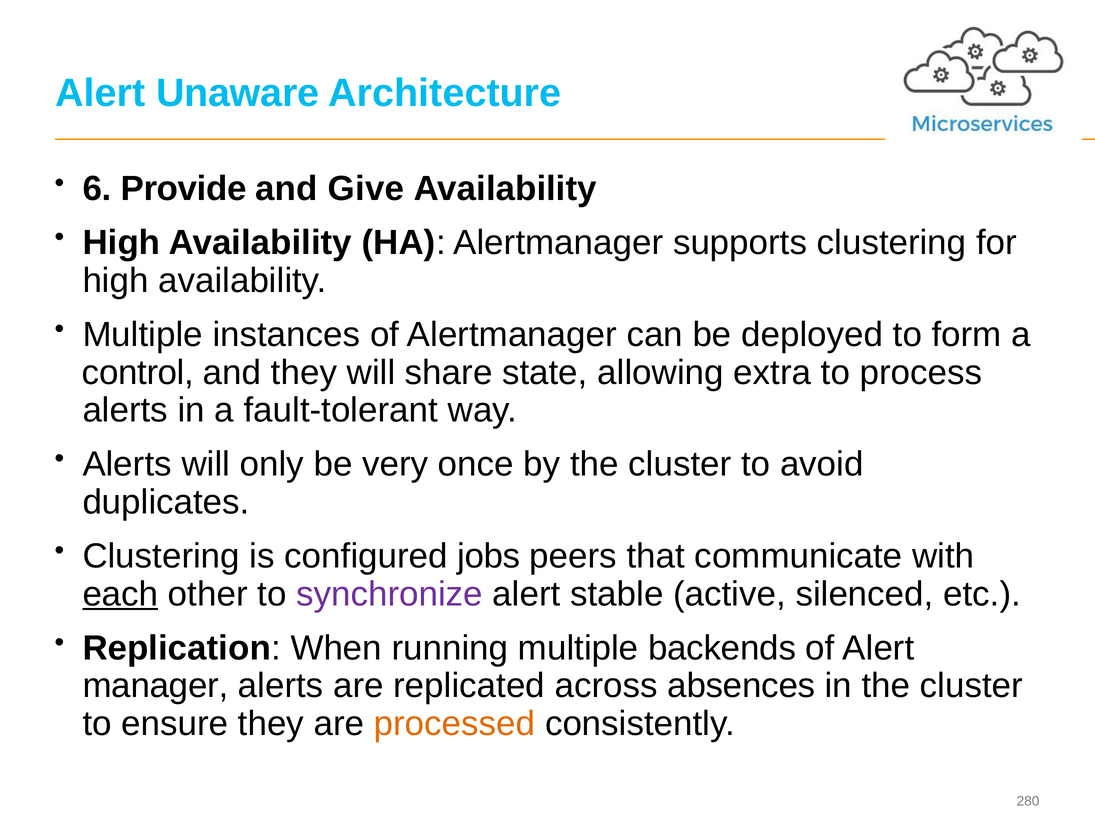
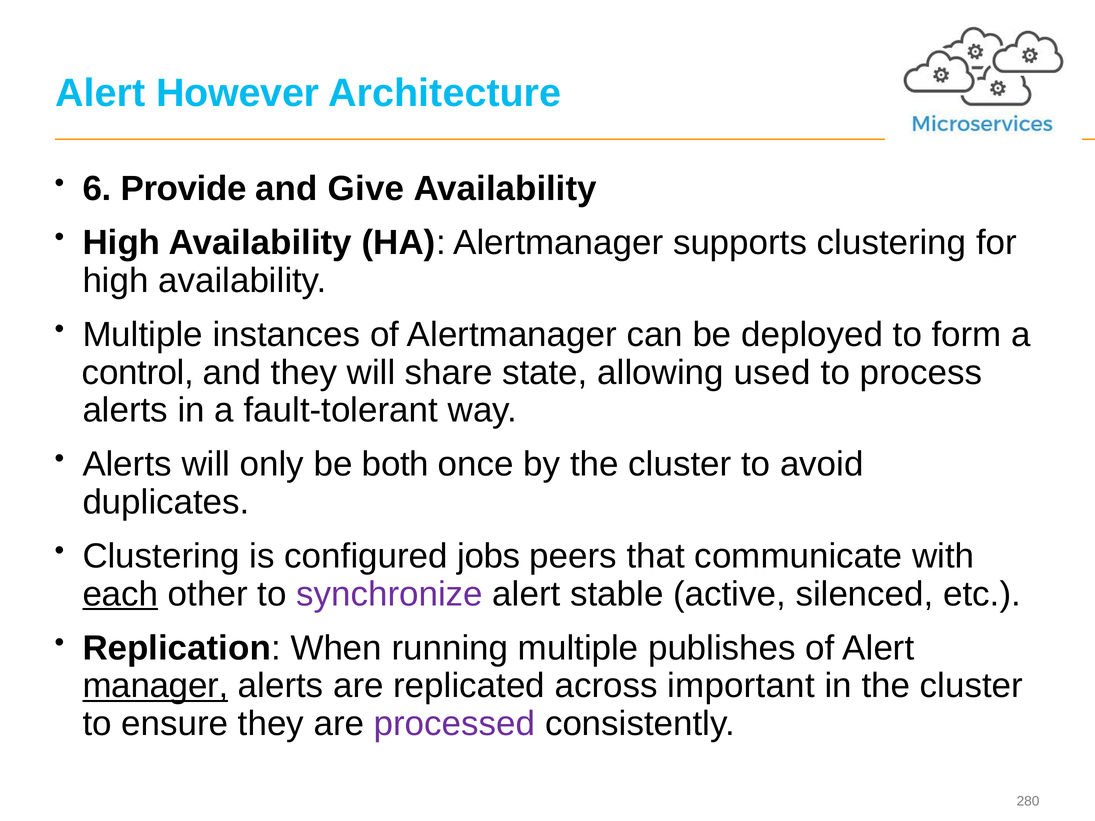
Unaware: Unaware -> However
extra: extra -> used
very: very -> both
backends: backends -> publishes
manager underline: none -> present
absences: absences -> important
processed colour: orange -> purple
